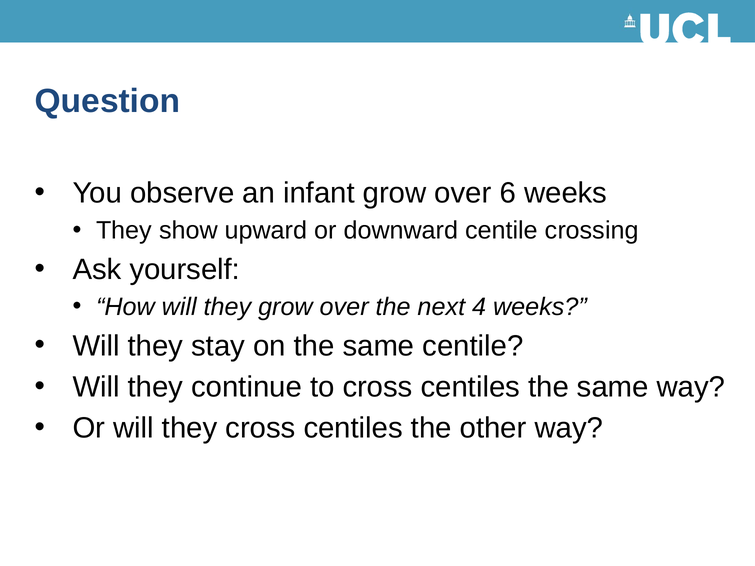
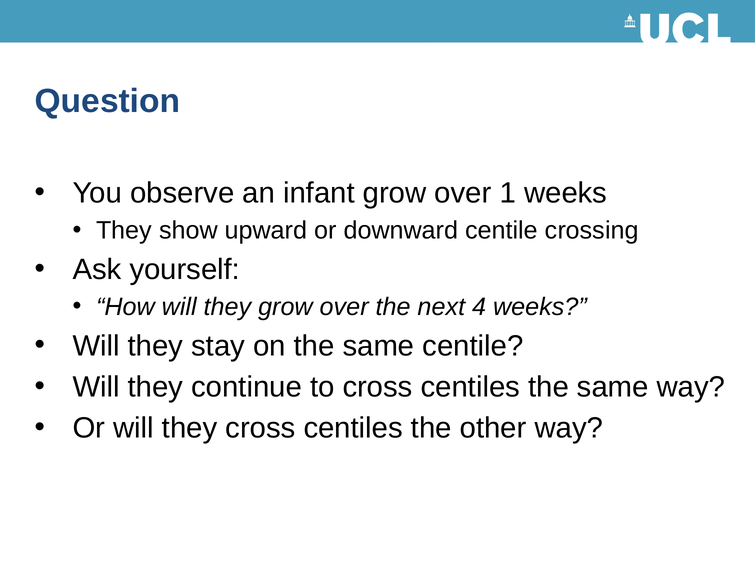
6: 6 -> 1
